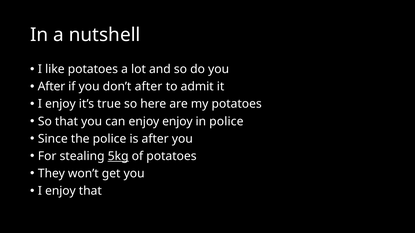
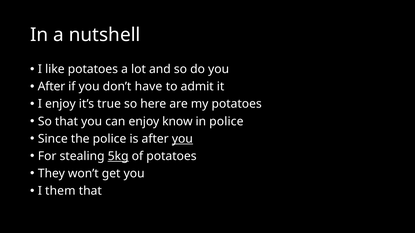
don’t after: after -> have
enjoy enjoy: enjoy -> know
you at (182, 139) underline: none -> present
enjoy at (60, 191): enjoy -> them
